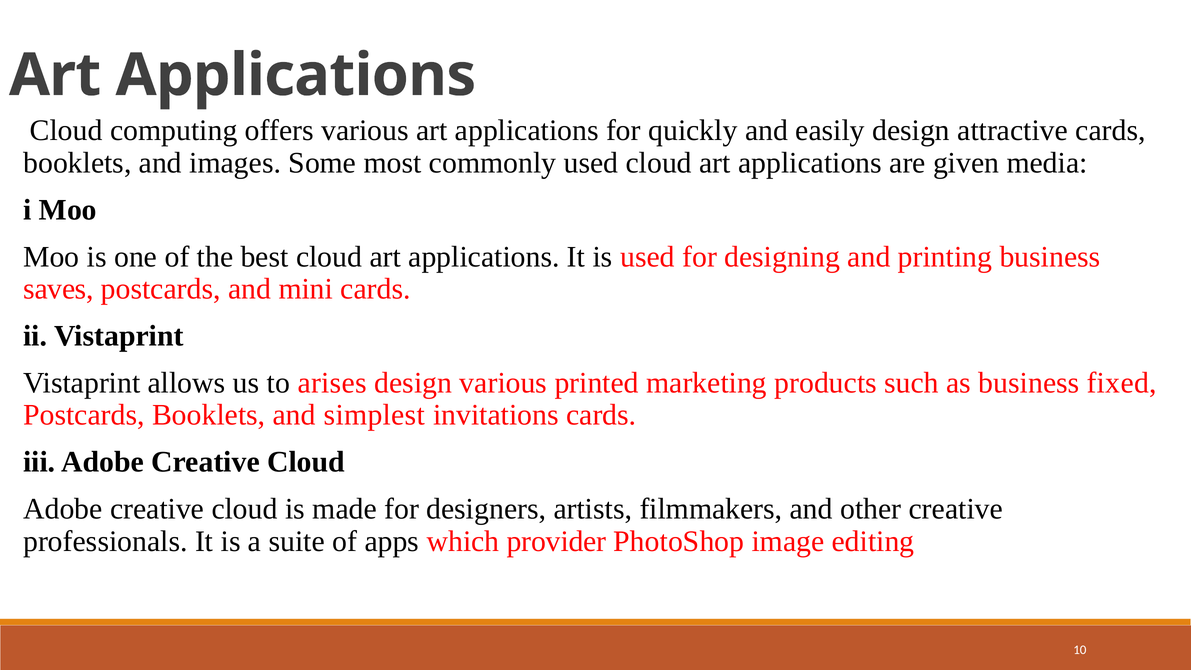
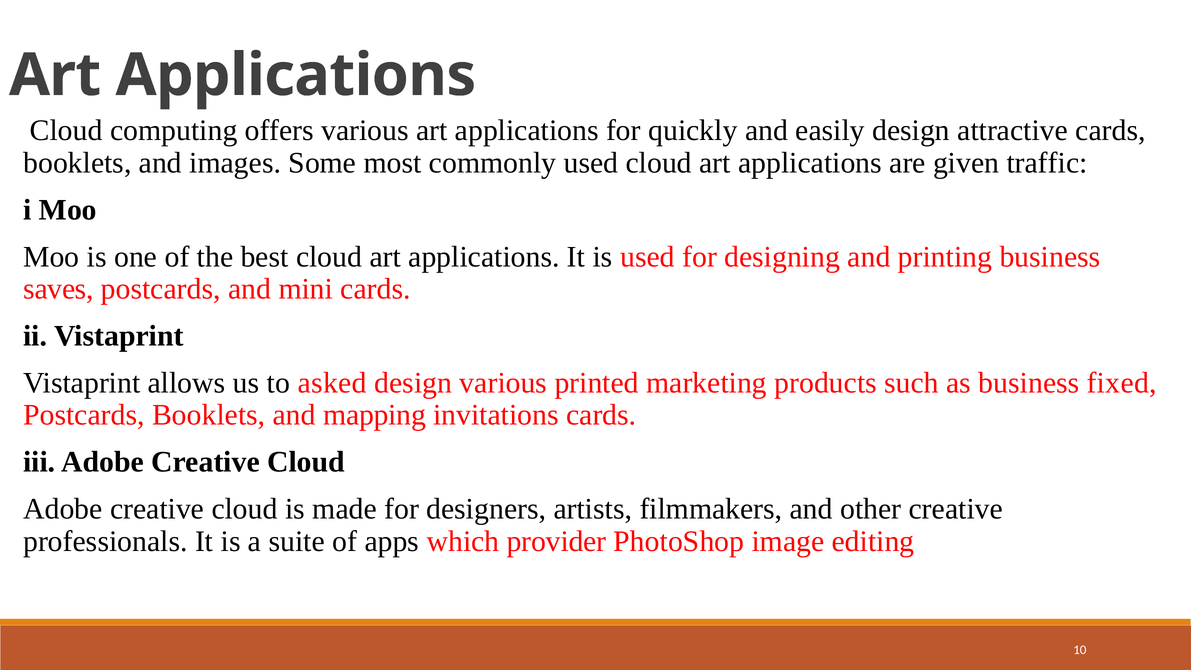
media: media -> traffic
arises: arises -> asked
simplest: simplest -> mapping
